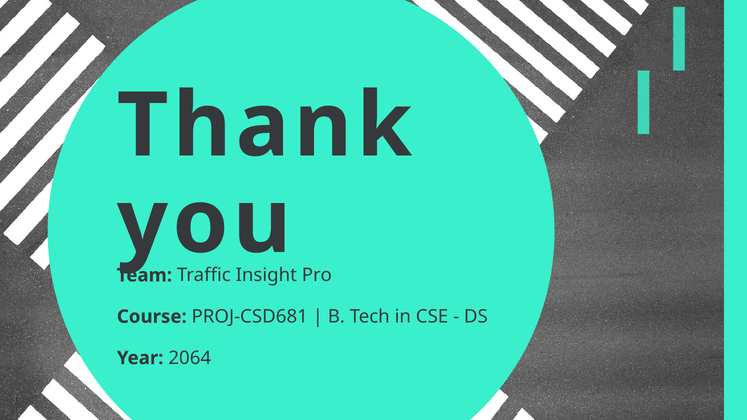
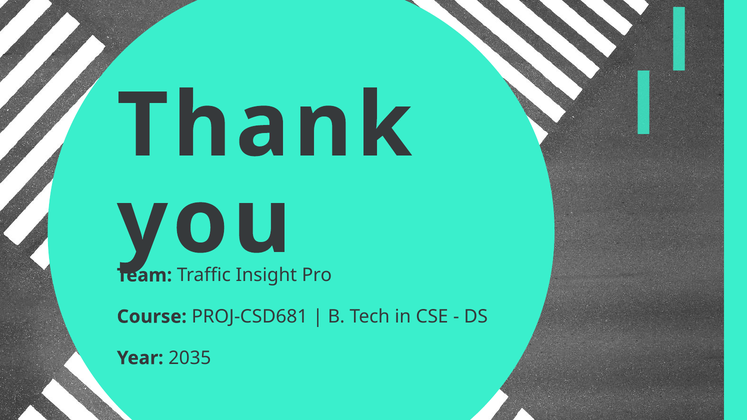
2064: 2064 -> 2035
